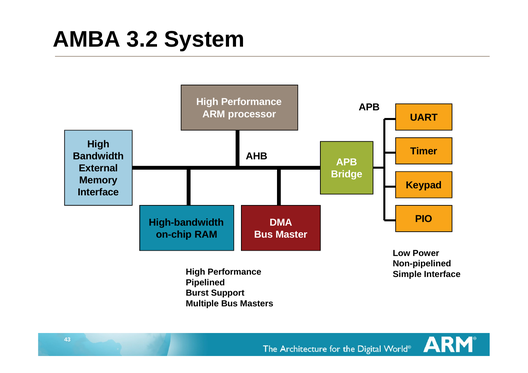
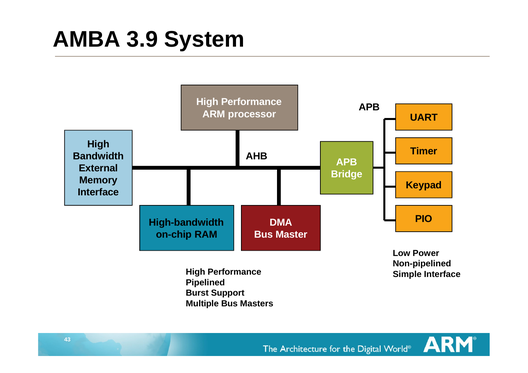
3.2: 3.2 -> 3.9
